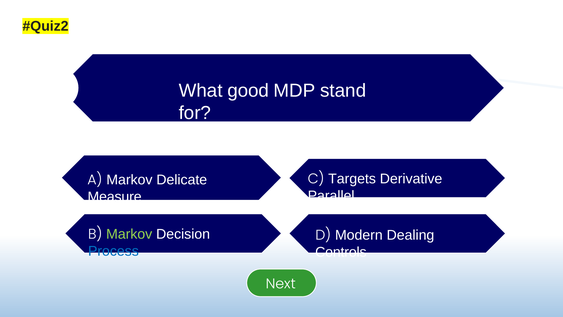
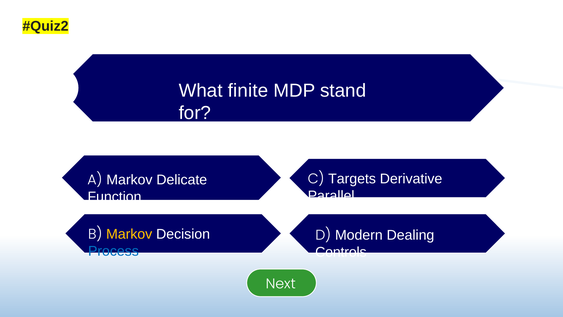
good: good -> finite
Measure: Measure -> Function
Markov at (129, 234) colour: light green -> yellow
